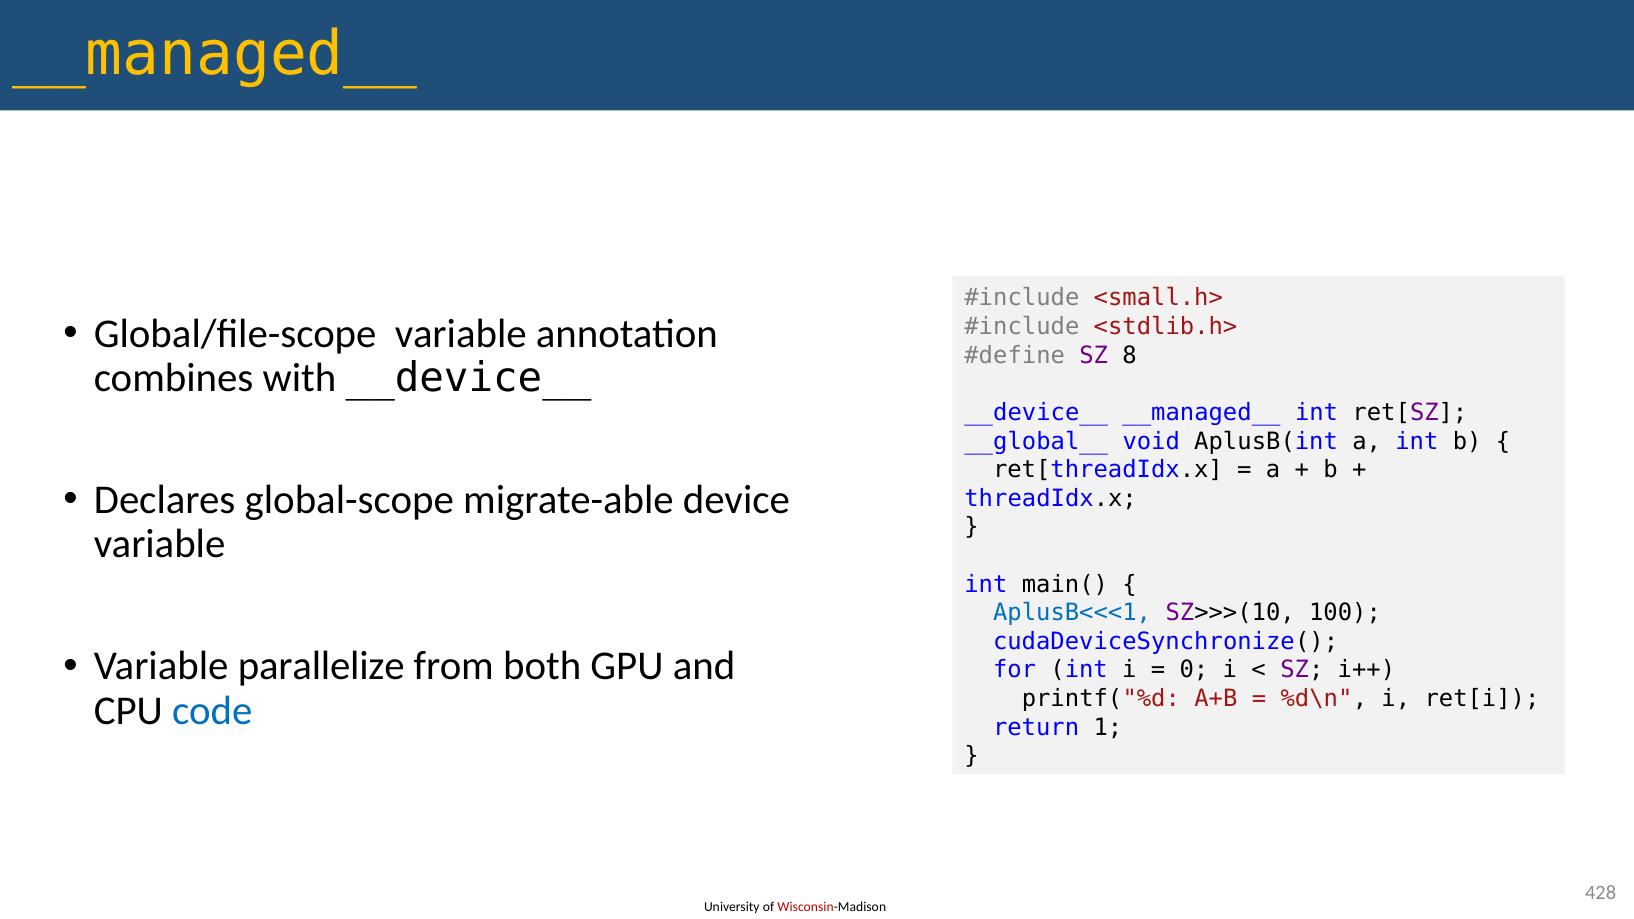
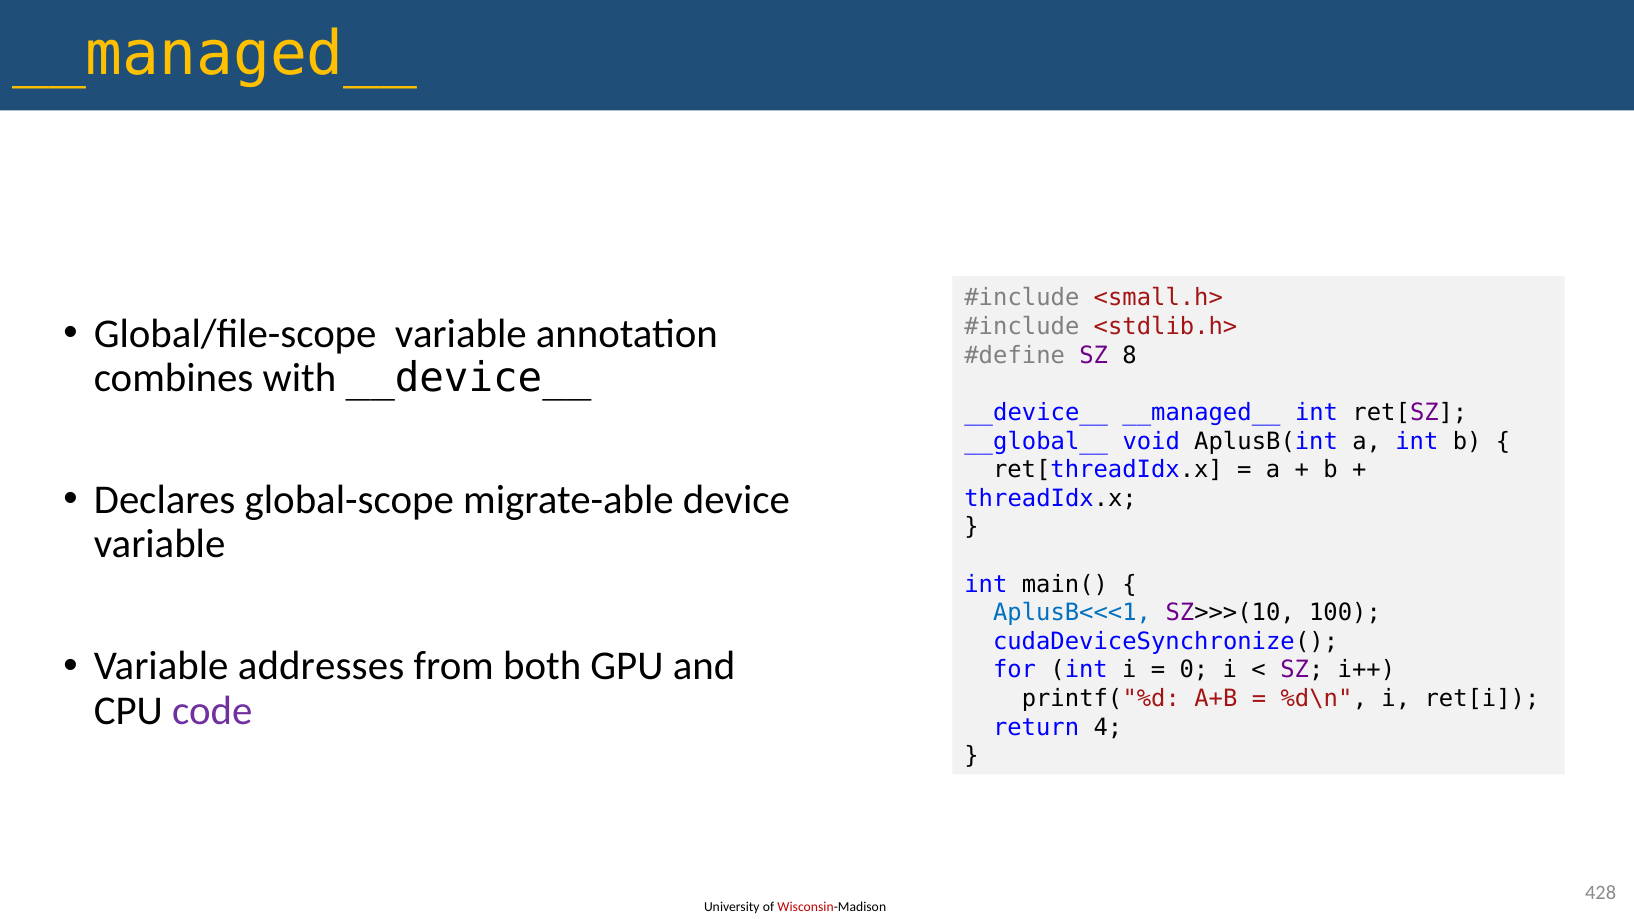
parallelize: parallelize -> addresses
code colour: blue -> purple
1: 1 -> 4
